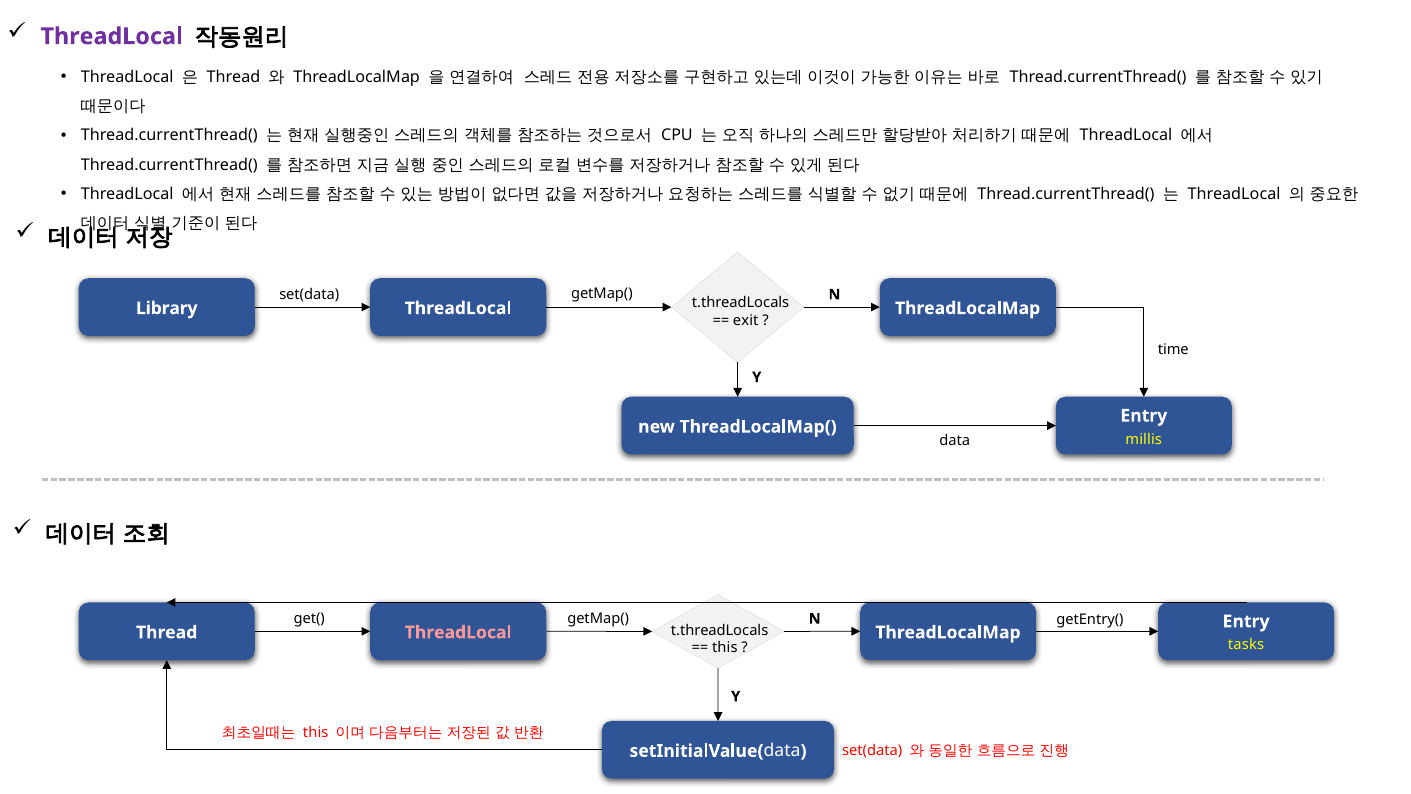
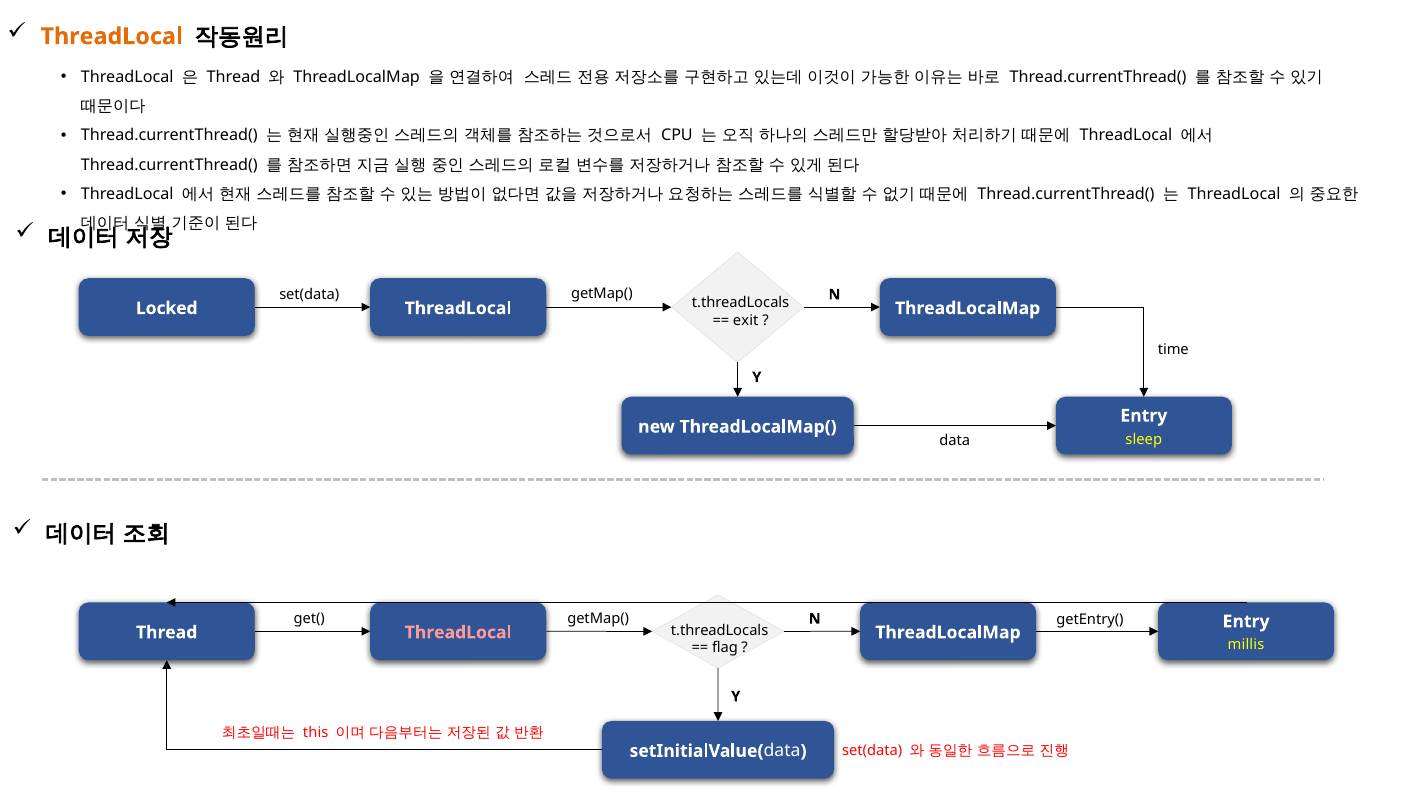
ThreadLocal at (112, 36) colour: purple -> orange
Library: Library -> Locked
millis: millis -> sleep
tasks: tasks -> millis
this at (725, 648): this -> flag
